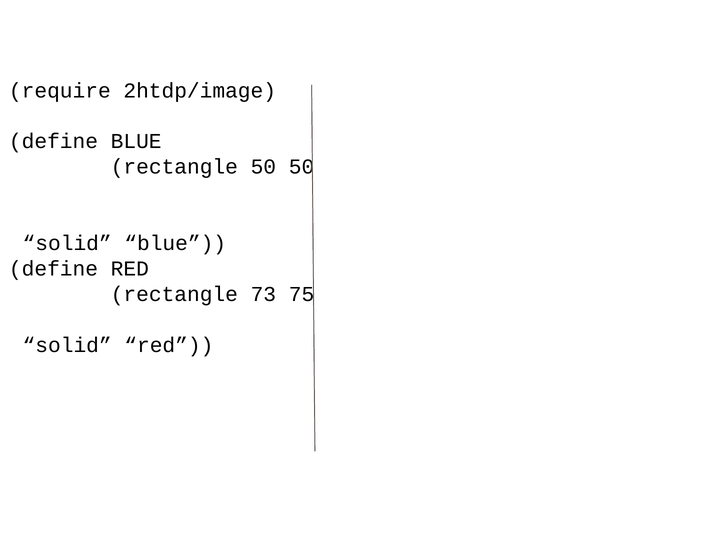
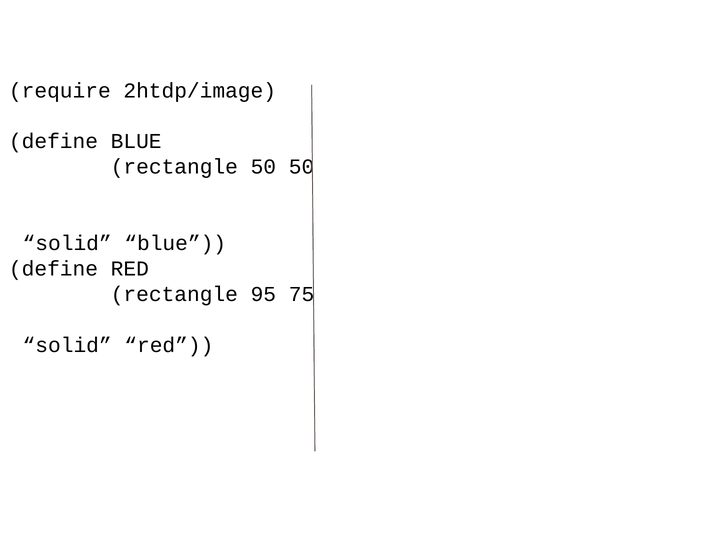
73: 73 -> 95
